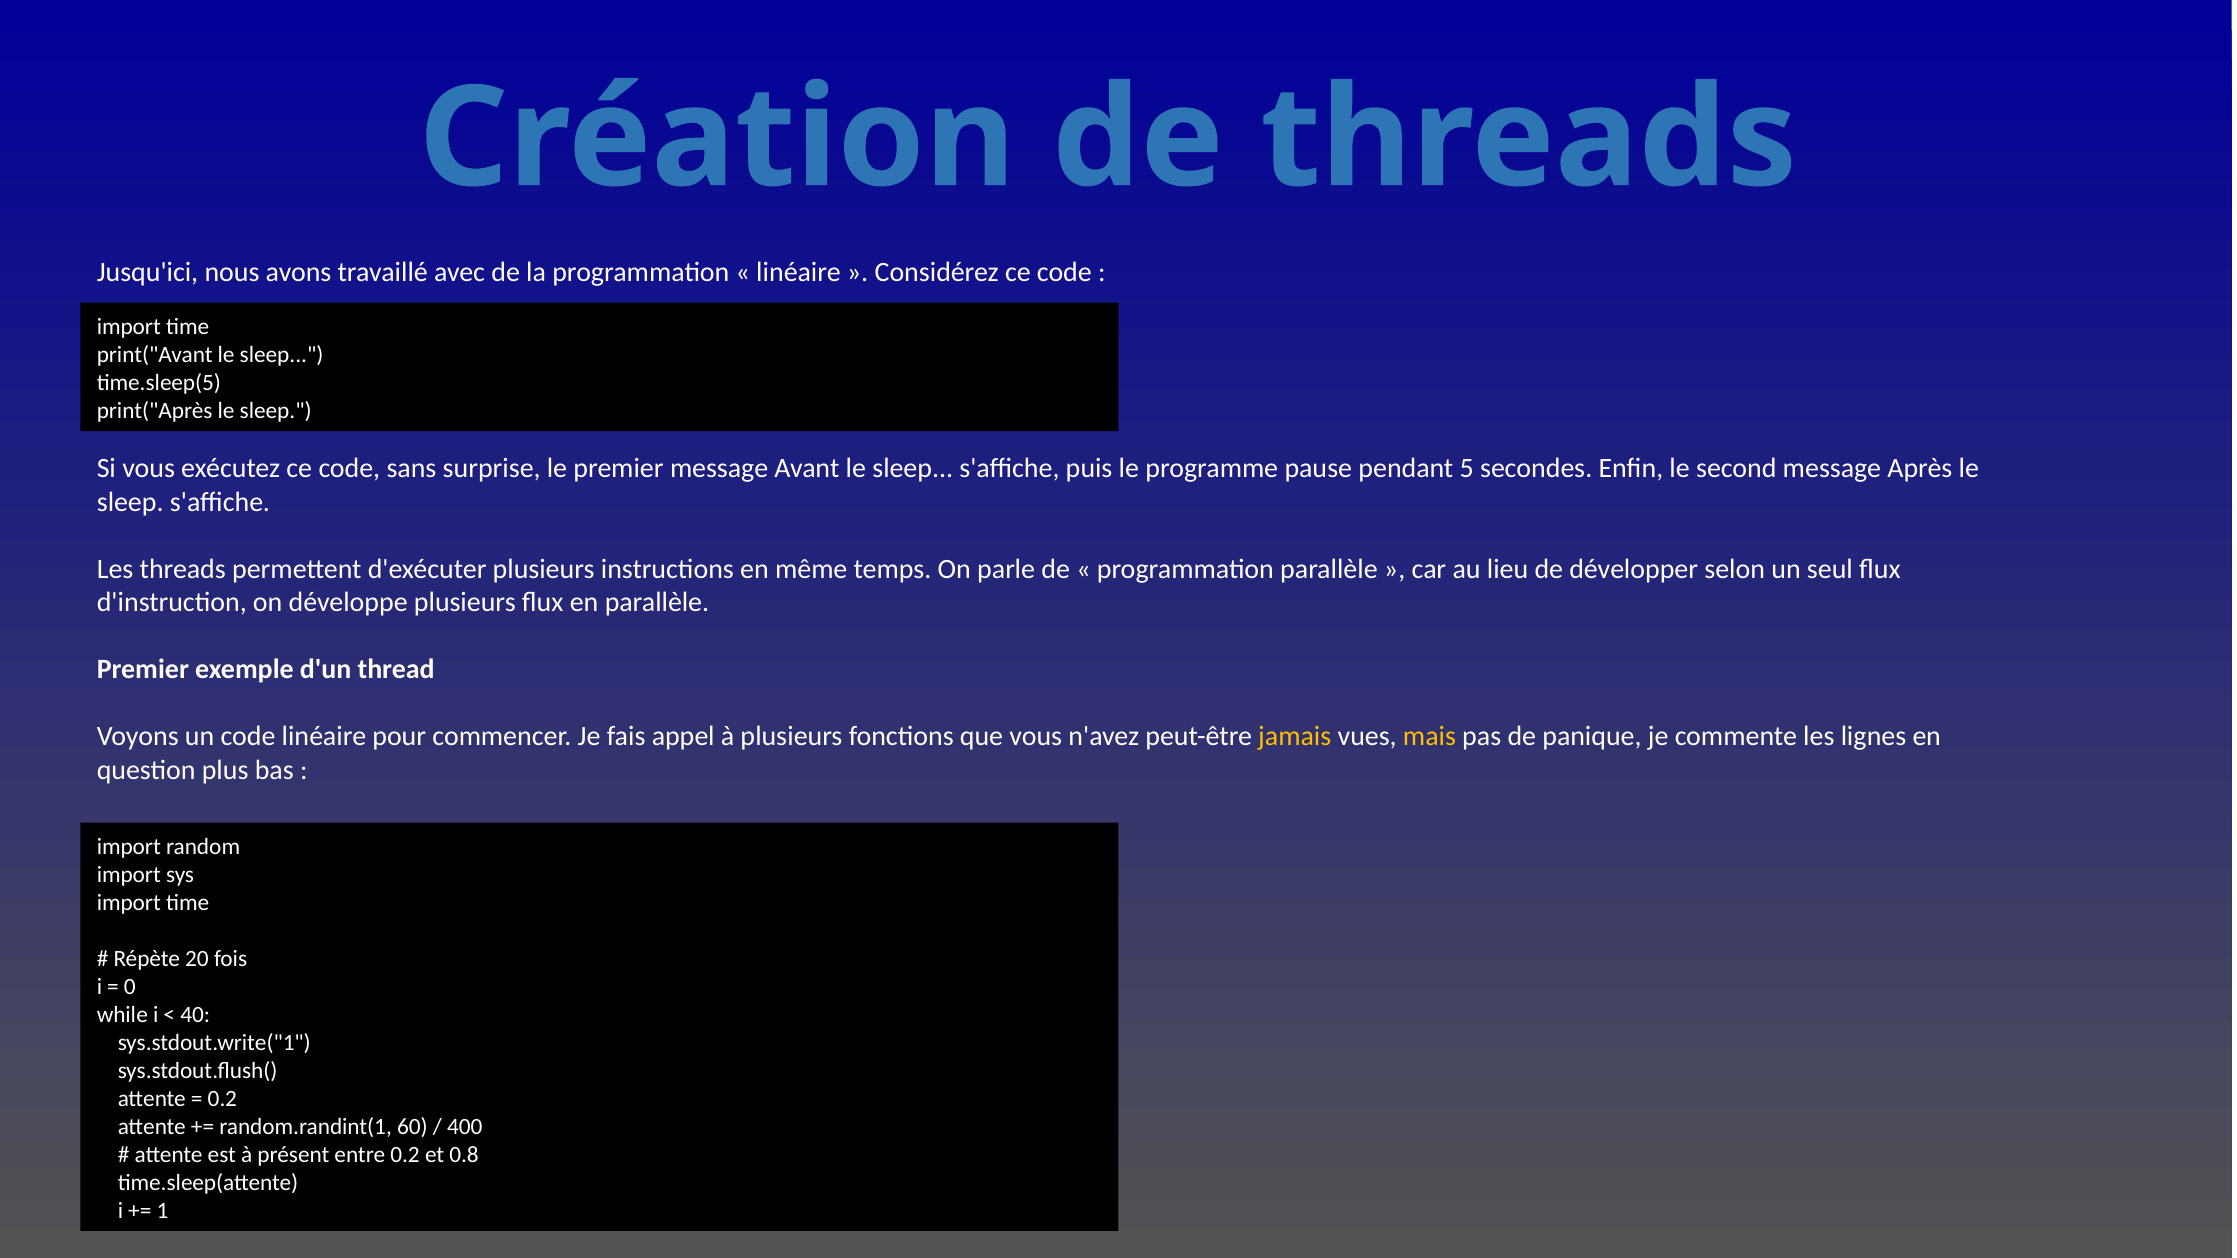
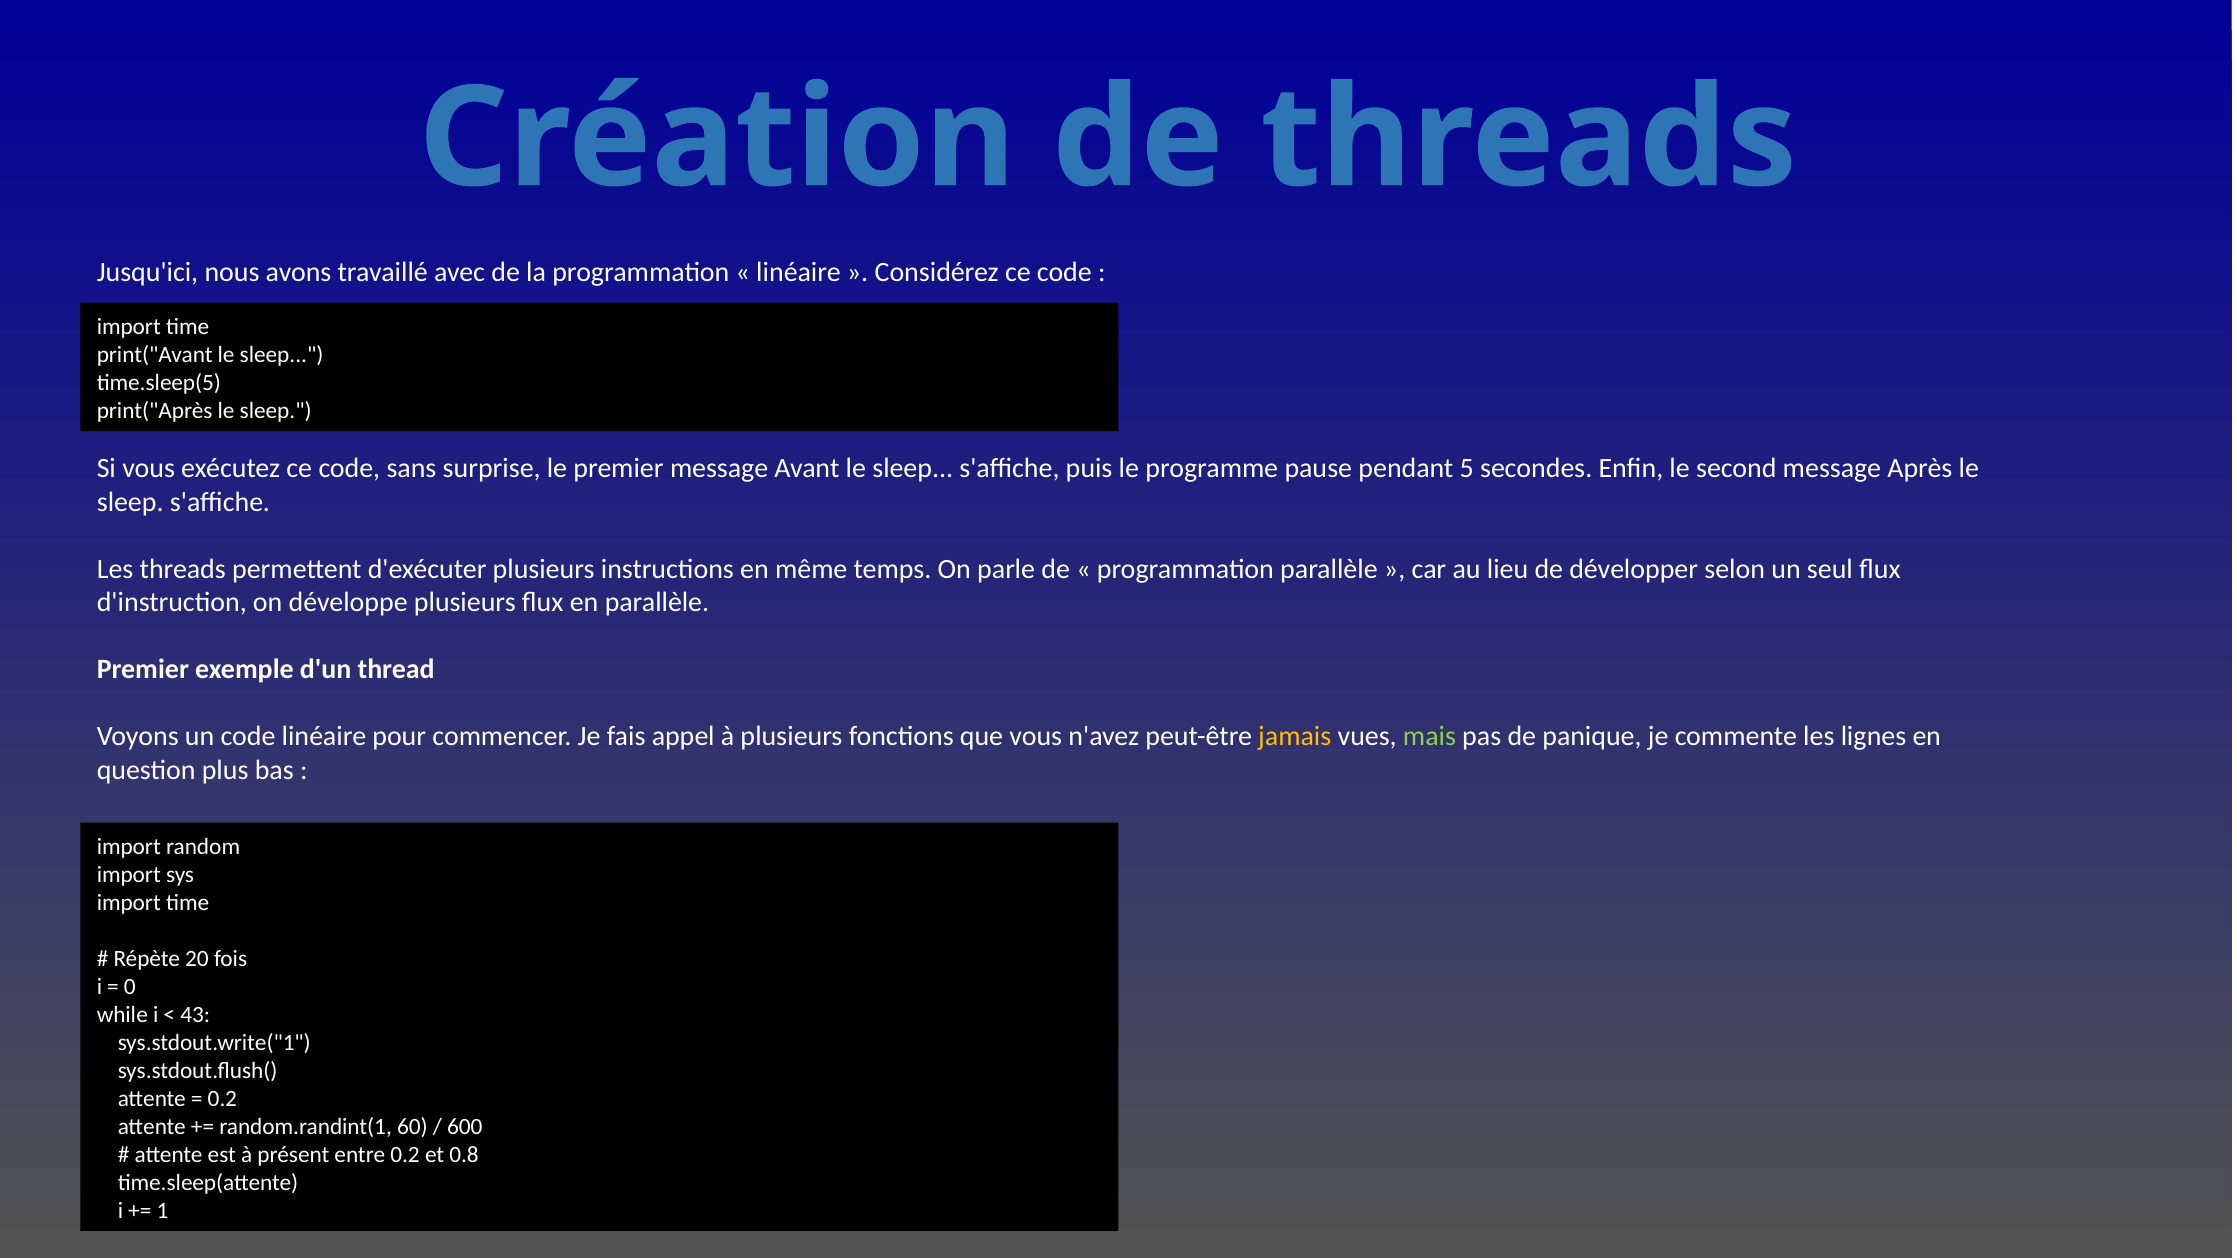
mais colour: yellow -> light green
40: 40 -> 43
400: 400 -> 600
